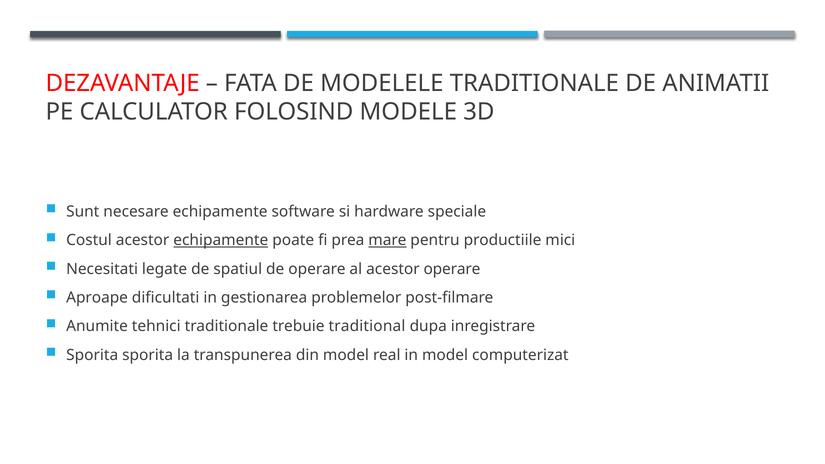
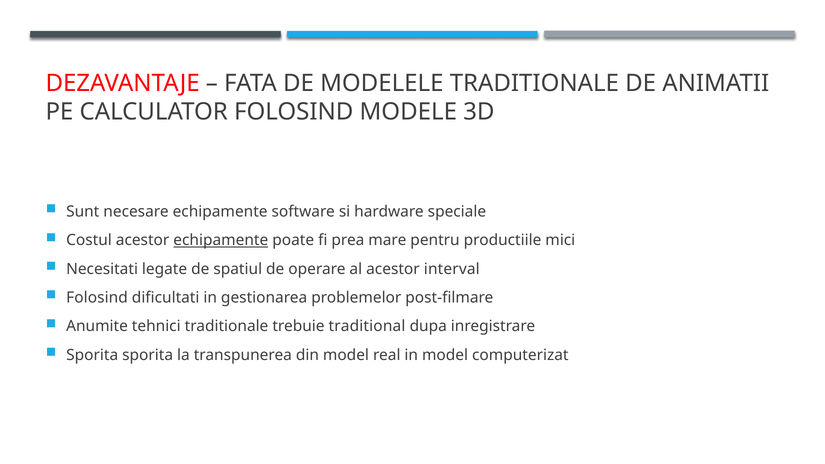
mare underline: present -> none
acestor operare: operare -> interval
Aproape at (97, 298): Aproape -> Folosind
